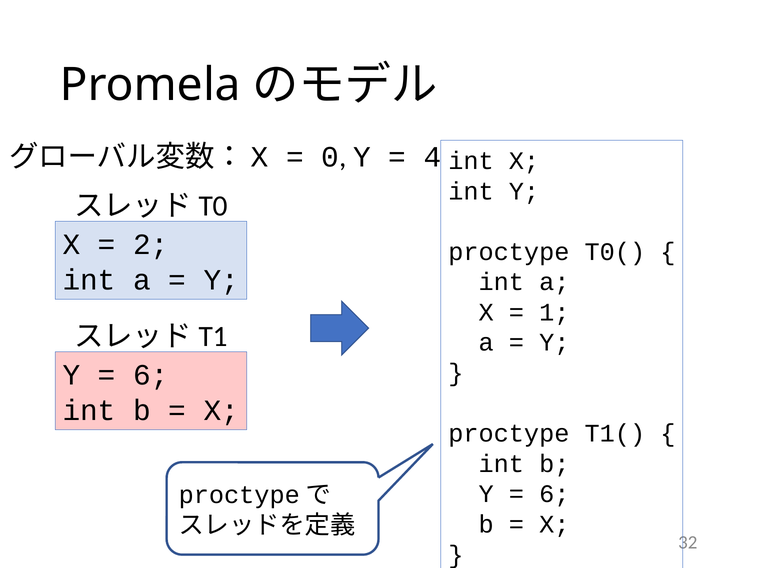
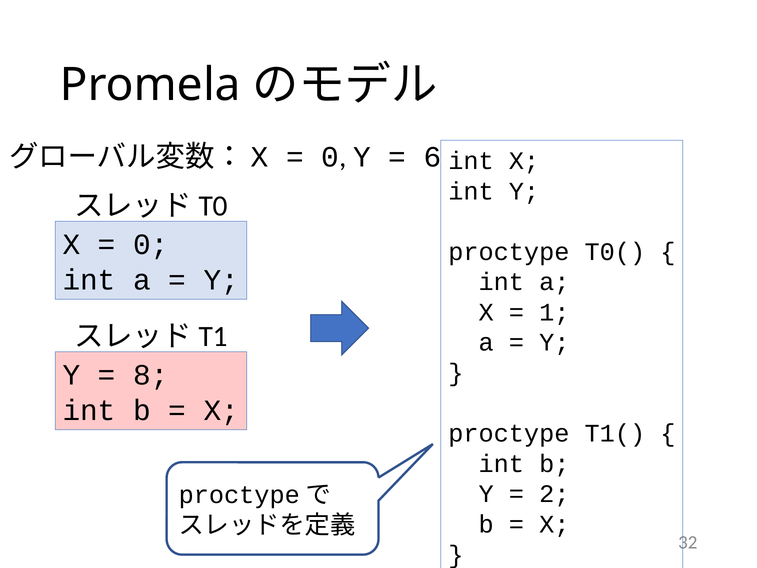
4: 4 -> 6
2 at (151, 244): 2 -> 0
6 at (151, 375): 6 -> 8
6 at (554, 494): 6 -> 2
